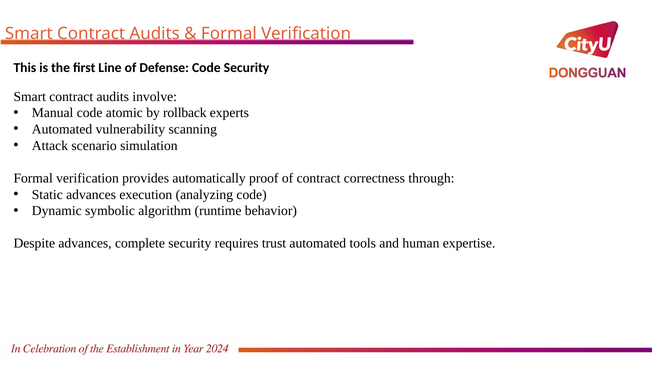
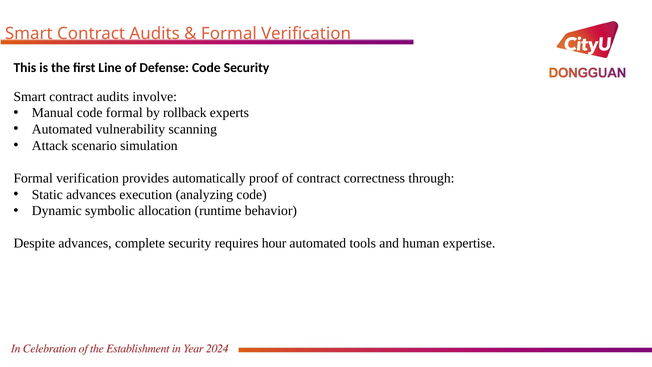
code atomic: atomic -> formal
algorithm: algorithm -> allocation
trust: trust -> hour
